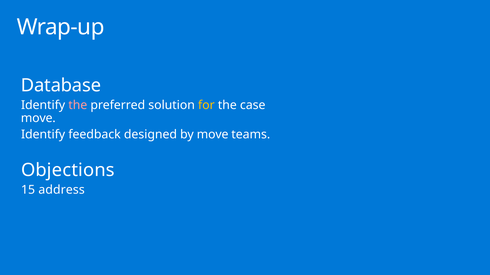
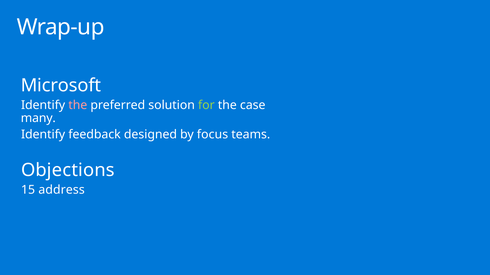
Database: Database -> Microsoft
for colour: yellow -> light green
move at (38, 119): move -> many
by move: move -> focus
